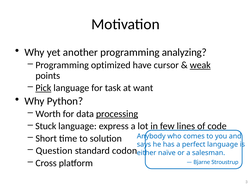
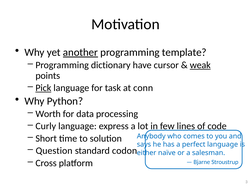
another underline: none -> present
analyzing: analyzing -> template
optimized: optimized -> dictionary
want: want -> conn
processing underline: present -> none
Stuck: Stuck -> Curly
